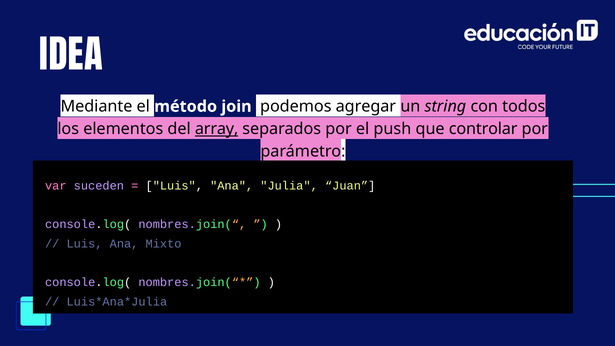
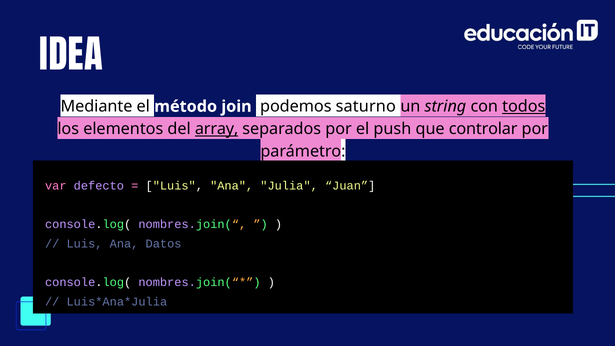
agregar: agregar -> saturno
todos underline: none -> present
suceden: suceden -> defecto
Mixto: Mixto -> Datos
